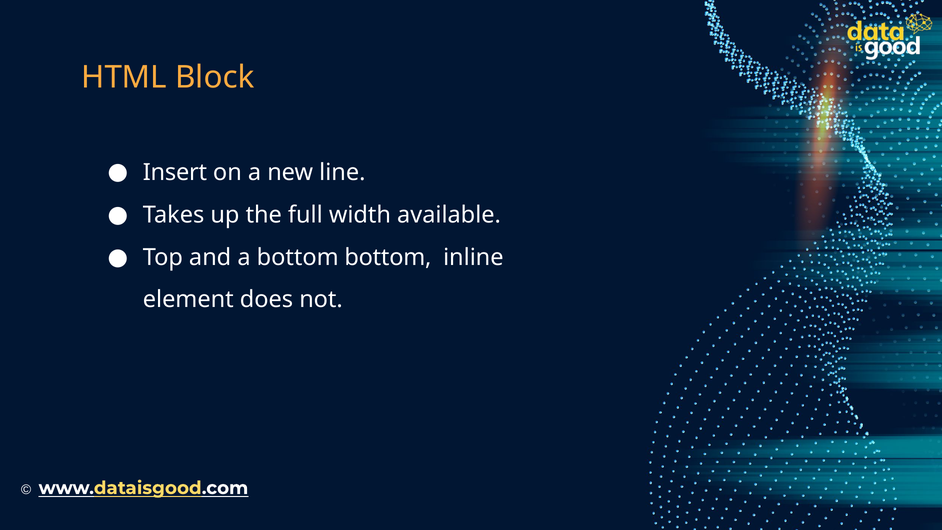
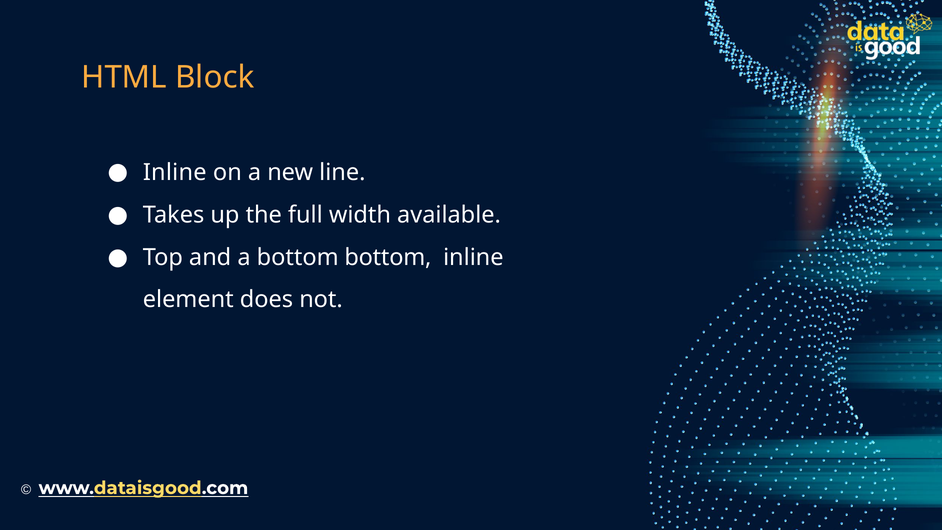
Insert at (175, 172): Insert -> Inline
